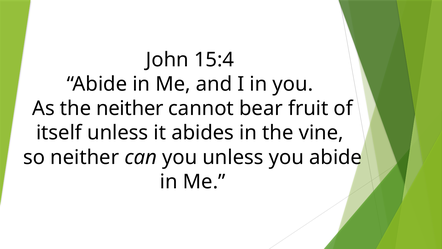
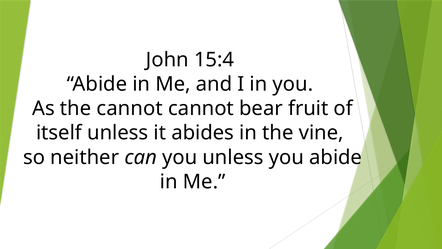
the neither: neither -> cannot
